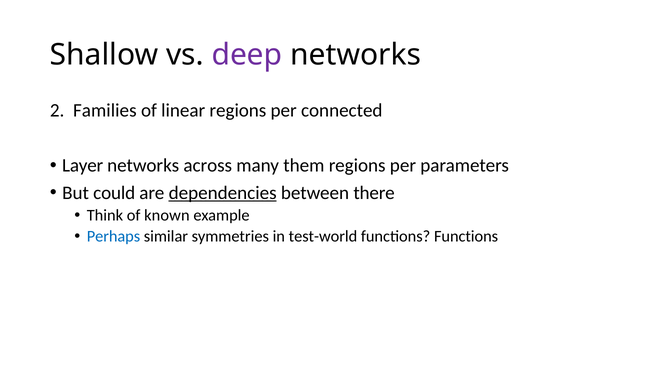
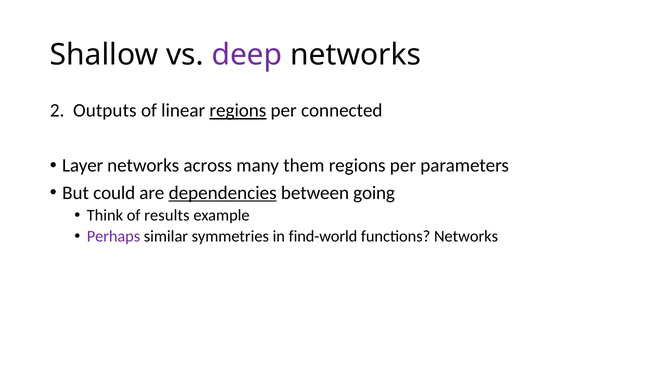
Families: Families -> Outputs
regions at (238, 111) underline: none -> present
there: there -> going
known: known -> results
Perhaps colour: blue -> purple
test-world: test-world -> find-world
functions Functions: Functions -> Networks
